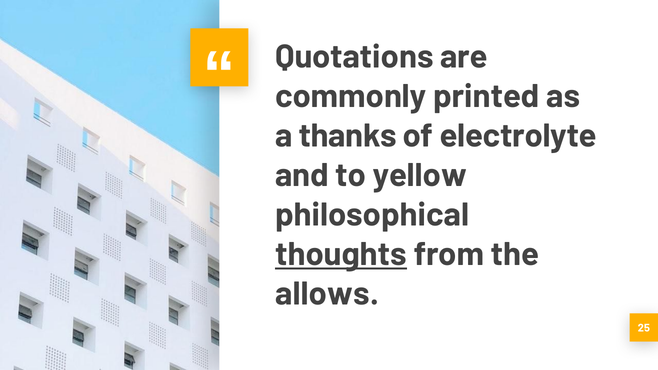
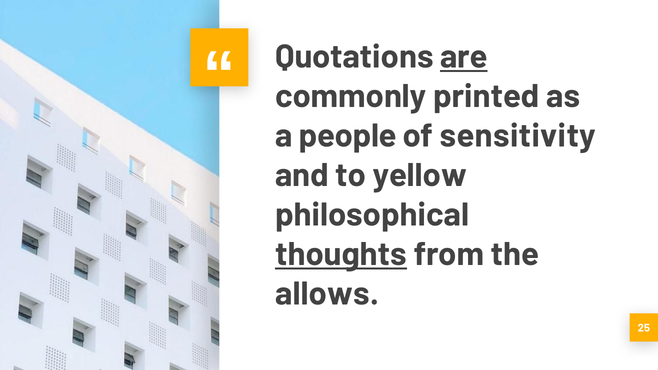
are underline: none -> present
thanks: thanks -> people
electrolyte: electrolyte -> sensitivity
